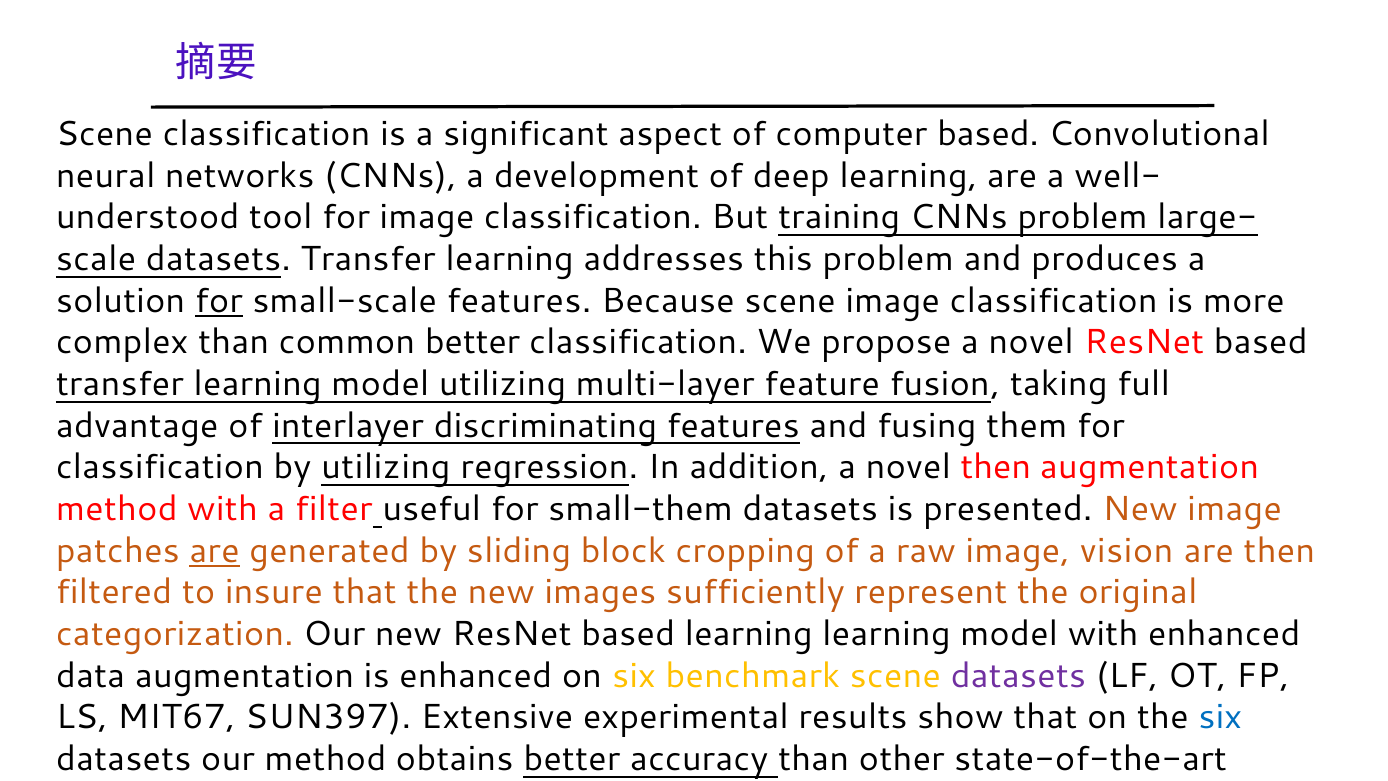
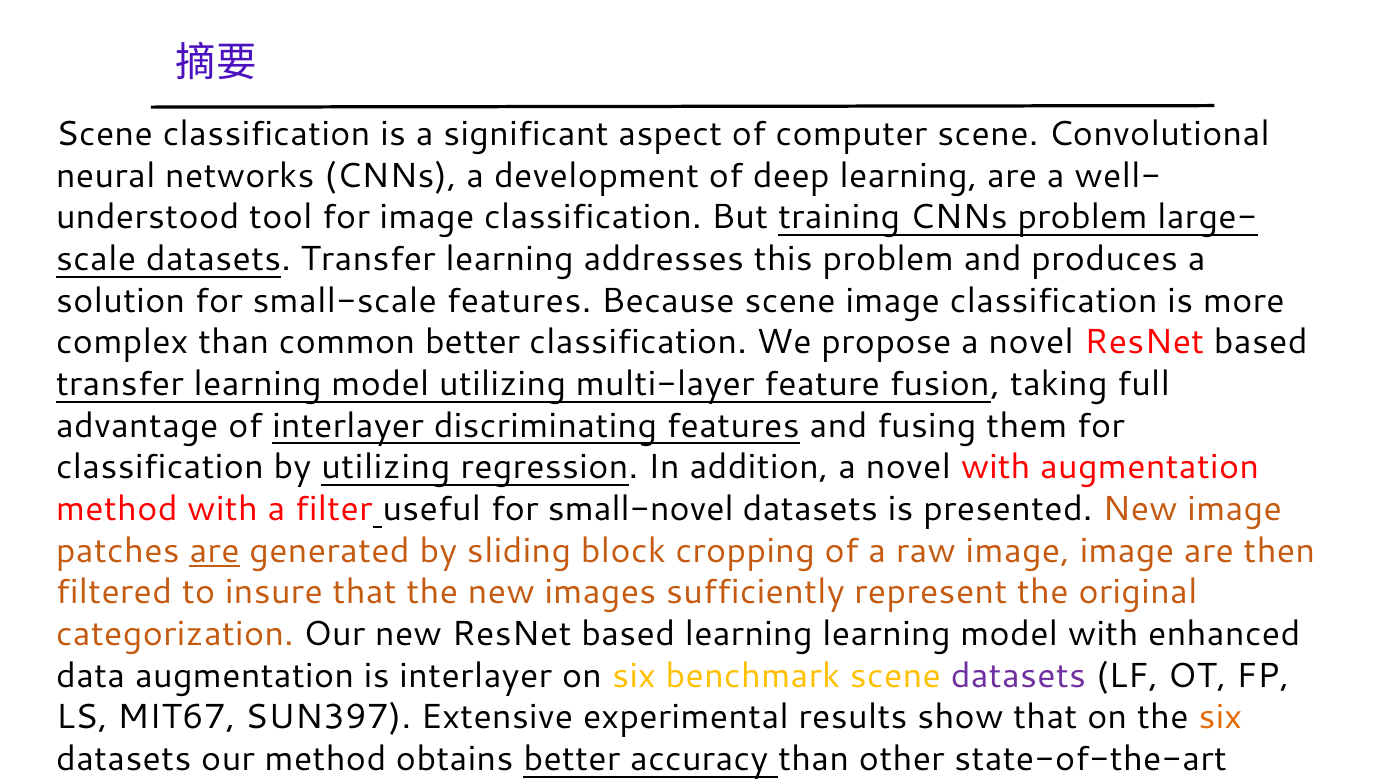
computer based: based -> scene
for at (219, 301) underline: present -> none
novel then: then -> with
small-them: small-them -> small-novel
image vision: vision -> image
is enhanced: enhanced -> interlayer
six at (1220, 717) colour: blue -> orange
